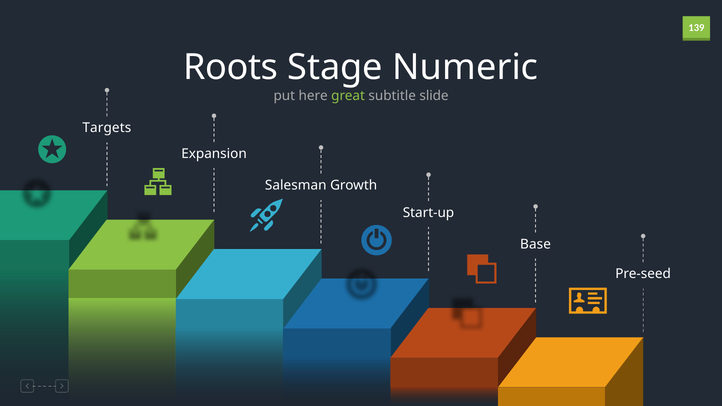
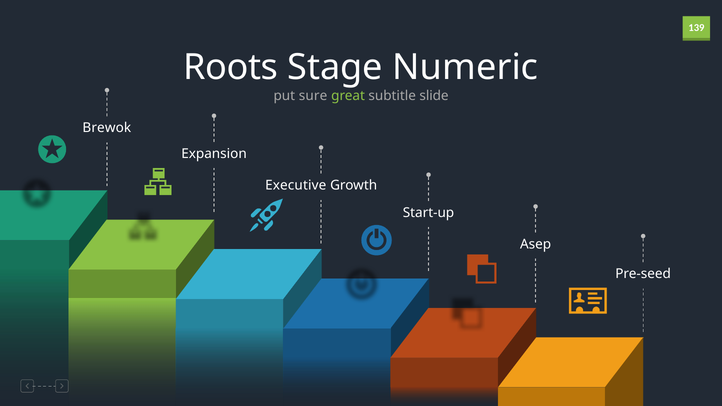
here: here -> sure
Targets: Targets -> Brewok
Salesman: Salesman -> Executive
Base: Base -> Asep
